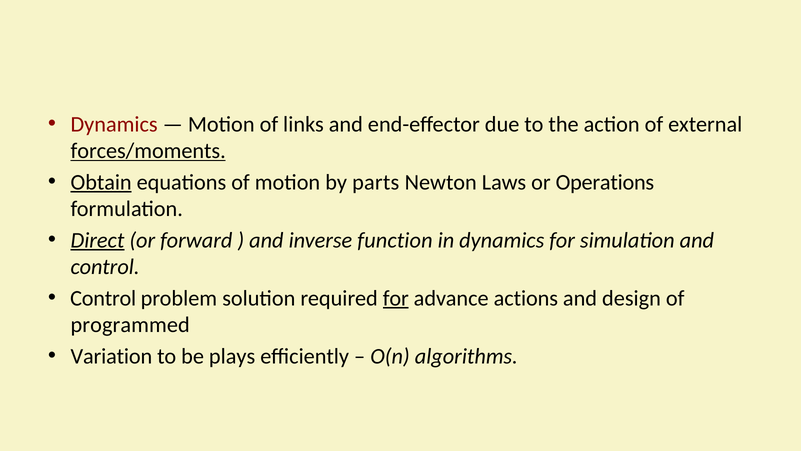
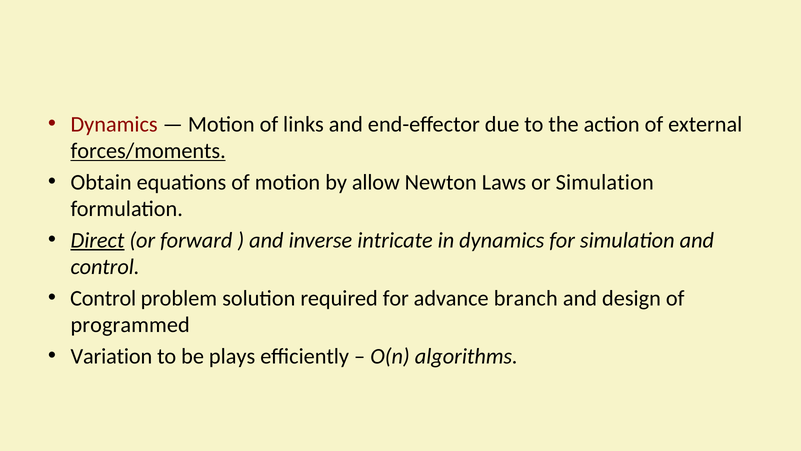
Obtain underline: present -> none
parts: parts -> allow
or Operations: Operations -> Simulation
function: function -> intricate
for at (396, 298) underline: present -> none
actions: actions -> branch
